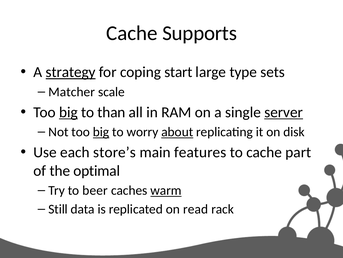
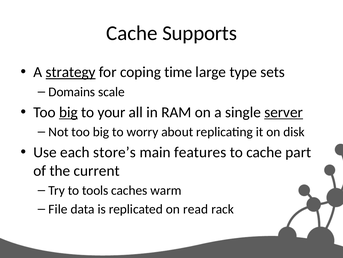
start: start -> time
Matcher: Matcher -> Domains
than: than -> your
big at (101, 132) underline: present -> none
about underline: present -> none
optimal: optimal -> current
beer: beer -> tools
warm underline: present -> none
Still: Still -> File
